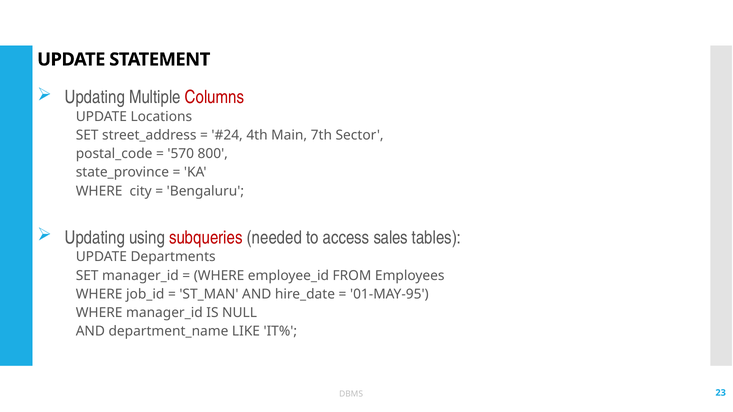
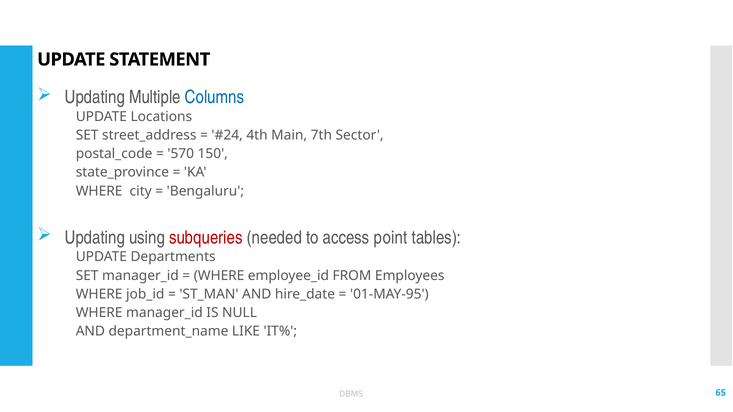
Columns colour: red -> blue
800: 800 -> 150
sales: sales -> point
23: 23 -> 65
